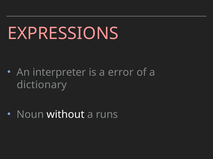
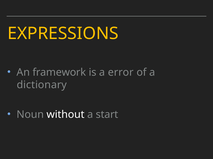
EXPRESSIONS colour: pink -> yellow
interpreter: interpreter -> framework
runs: runs -> start
